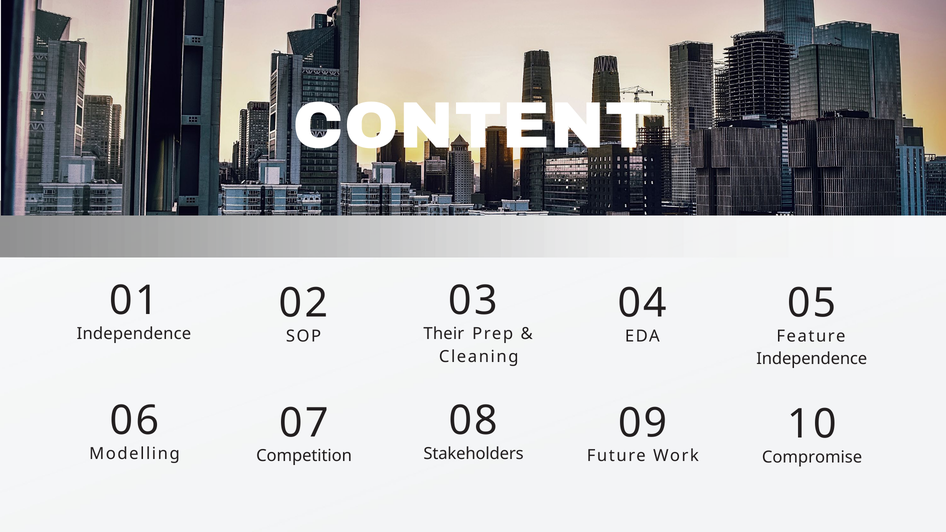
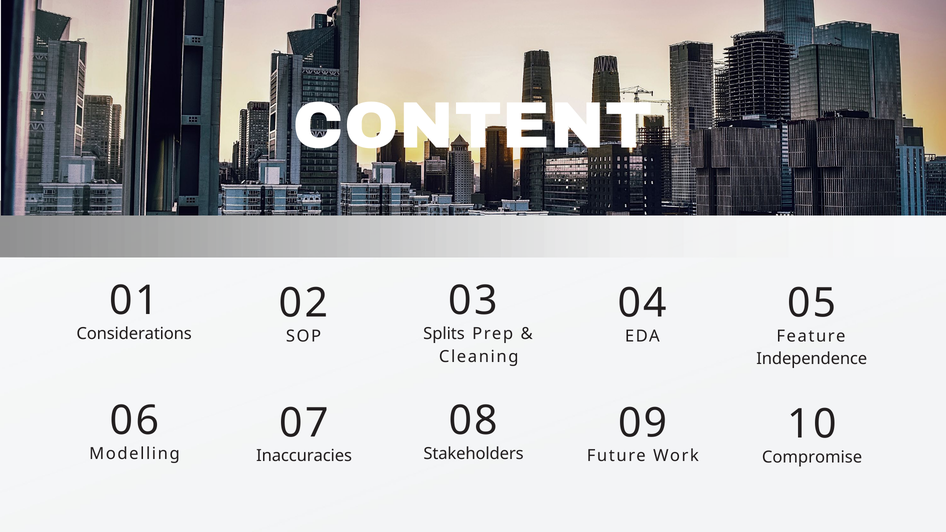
Independence at (134, 334): Independence -> Considerations
Their: Their -> Splits
Competition: Competition -> Inaccuracies
